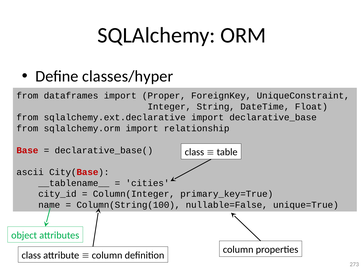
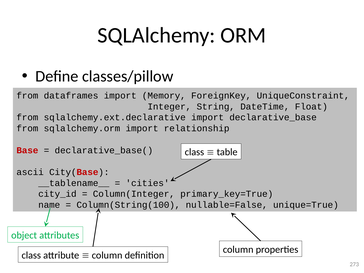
classes/hyper: classes/hyper -> classes/pillow
Proper: Proper -> Memory
